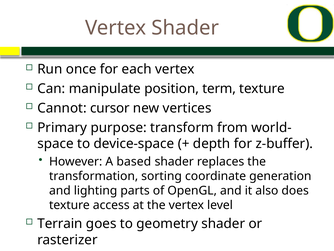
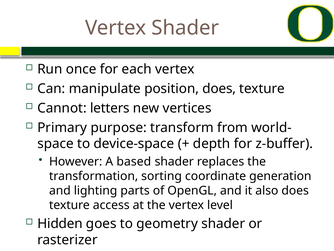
position term: term -> does
cursor: cursor -> letters
Terrain: Terrain -> Hidden
